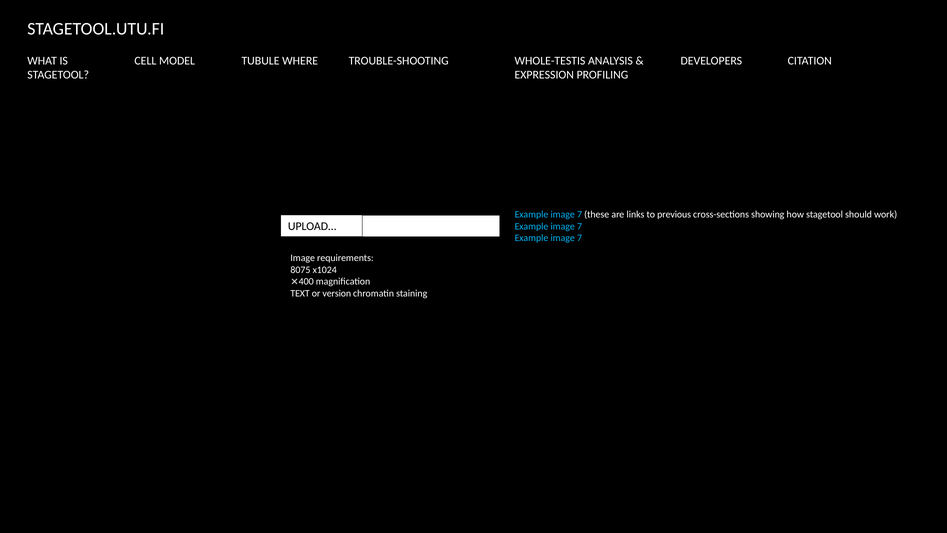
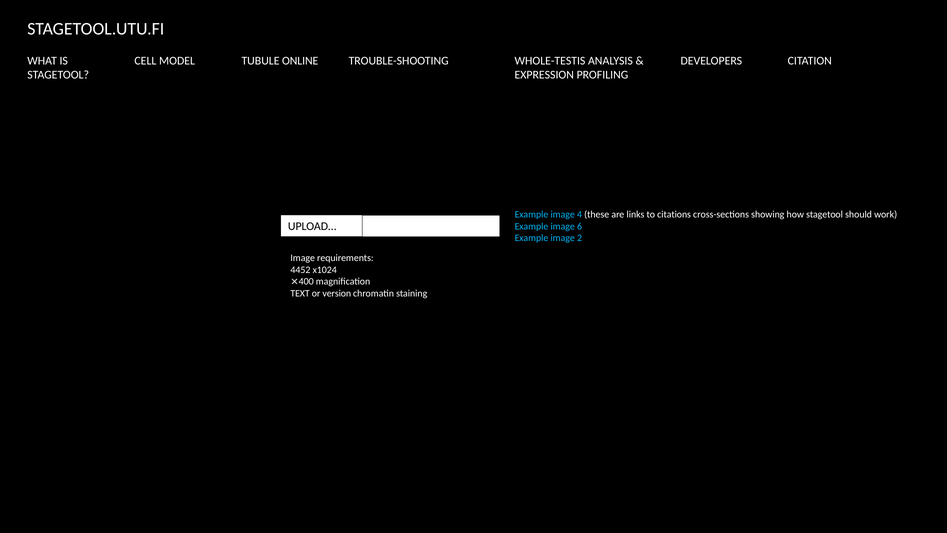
WHERE: WHERE -> ONLINE
7 at (580, 214): 7 -> 4
previous: previous -> citations
7 at (580, 226): 7 -> 6
7 at (580, 238): 7 -> 2
8075: 8075 -> 4452
